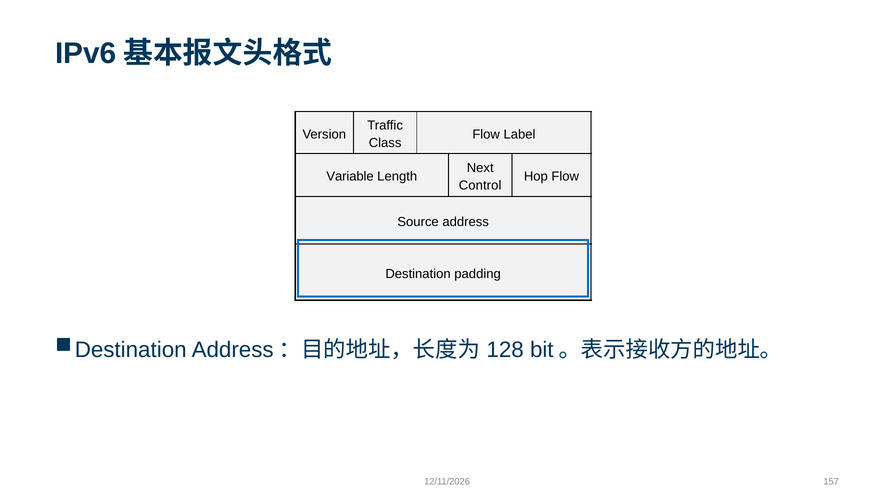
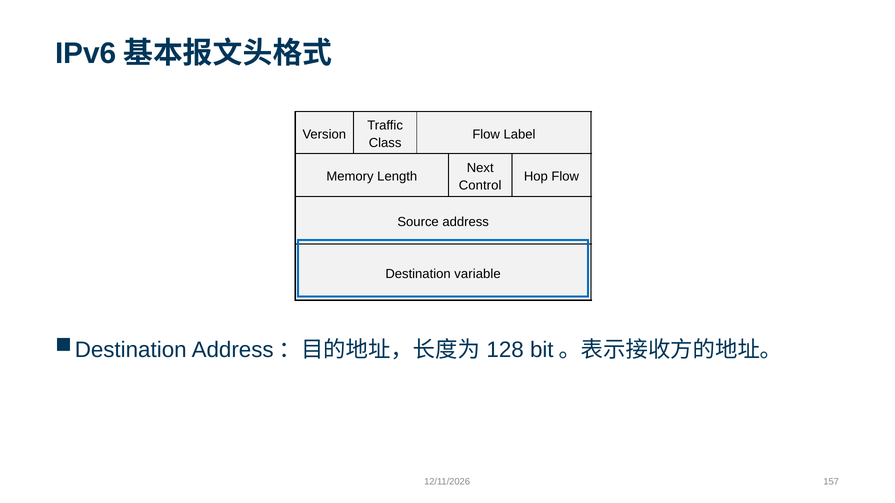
Variable: Variable -> Memory
padding: padding -> variable
